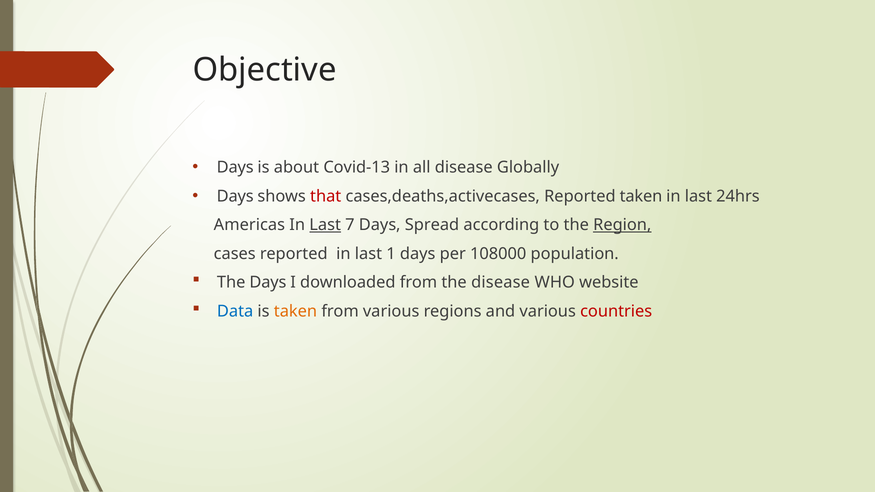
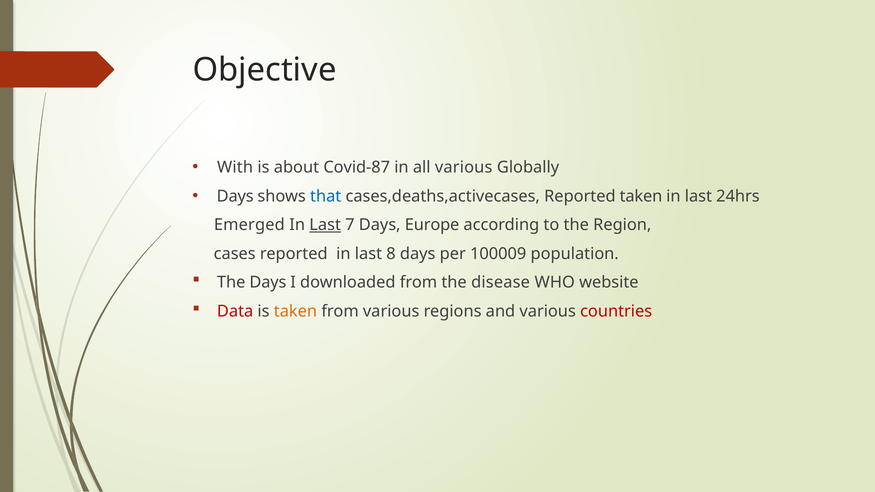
Days at (235, 167): Days -> With
Covid-13: Covid-13 -> Covid-87
all disease: disease -> various
that colour: red -> blue
Americas: Americas -> Emerged
Spread: Spread -> Europe
Region underline: present -> none
1: 1 -> 8
108000: 108000 -> 100009
Data colour: blue -> red
